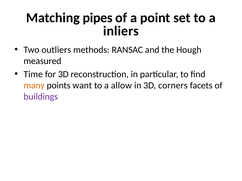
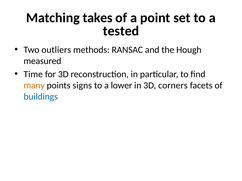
pipes: pipes -> takes
inliers: inliers -> tested
want: want -> signs
allow: allow -> lower
buildings colour: purple -> blue
